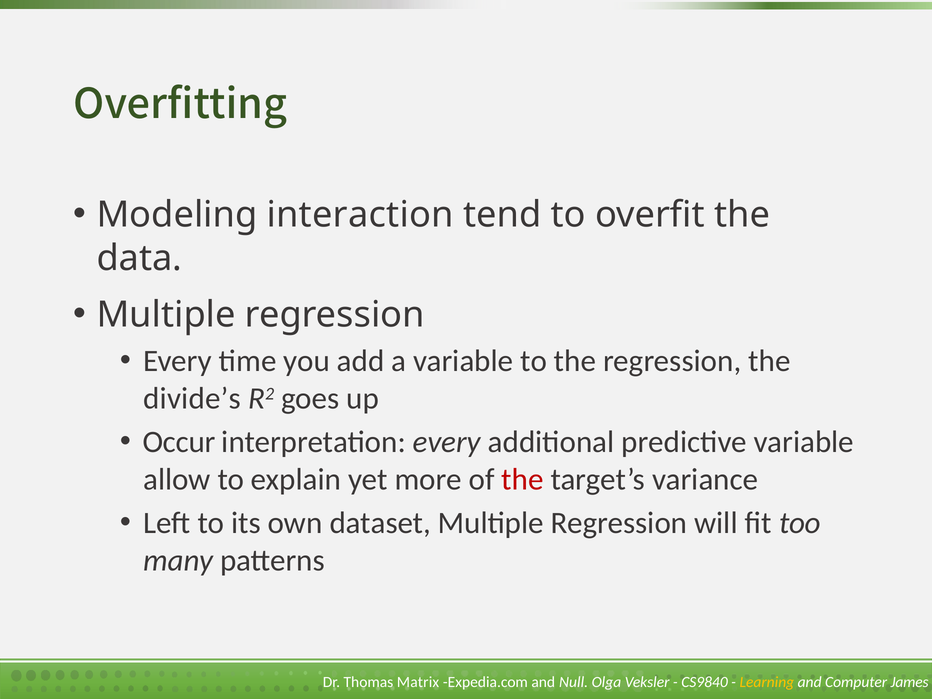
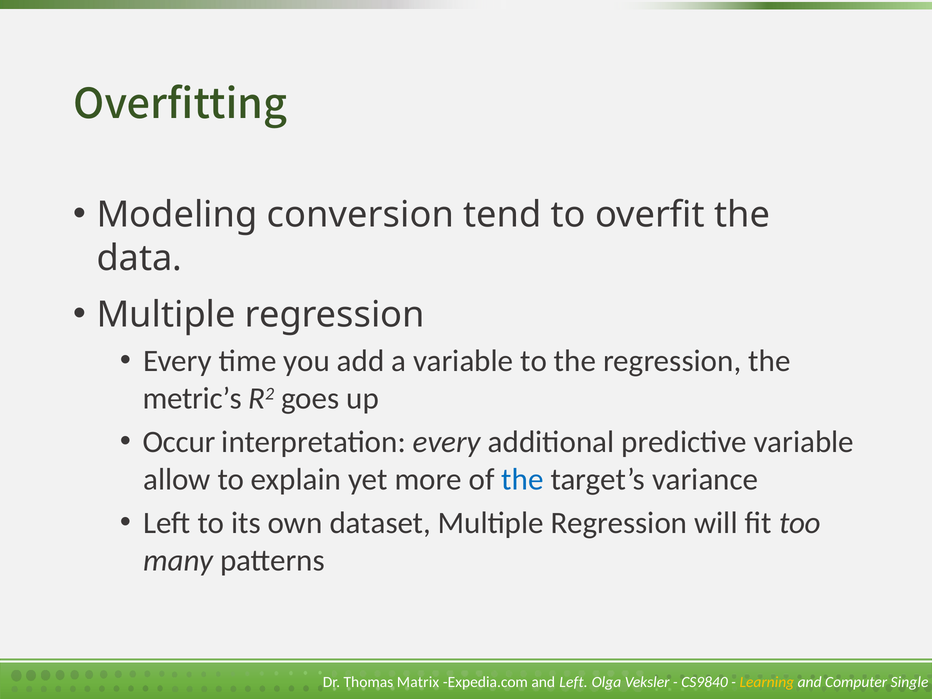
interaction: interaction -> conversion
divide’s: divide’s -> metric’s
the at (523, 479) colour: red -> blue
and Null: Null -> Left
James: James -> Single
